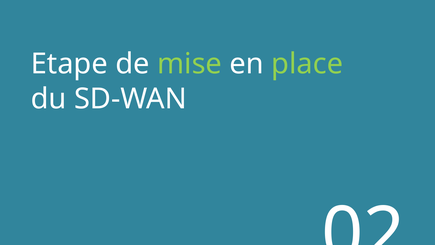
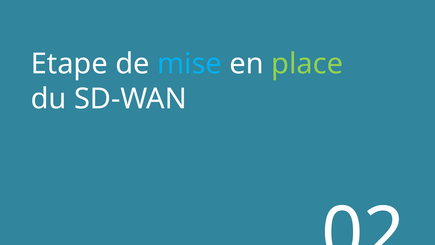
mise colour: light green -> light blue
